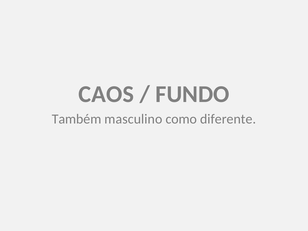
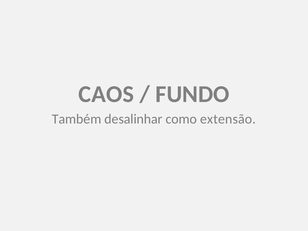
masculino: masculino -> desalinhar
diferente: diferente -> extensão
